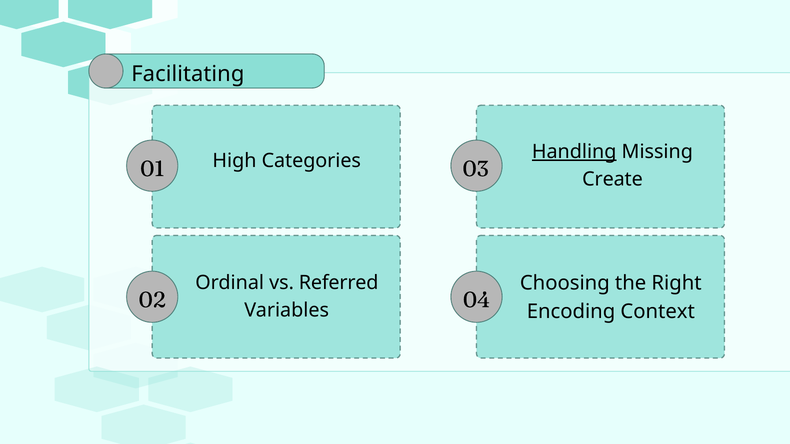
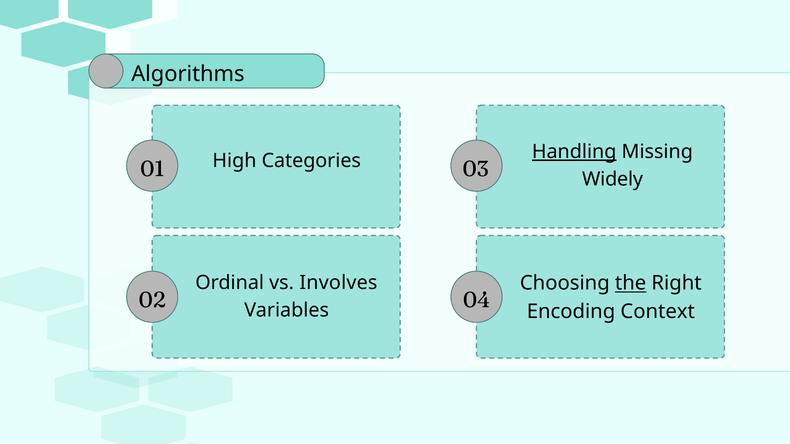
Facilitating: Facilitating -> Algorithms
Create: Create -> Widely
Referred: Referred -> Involves
the underline: none -> present
